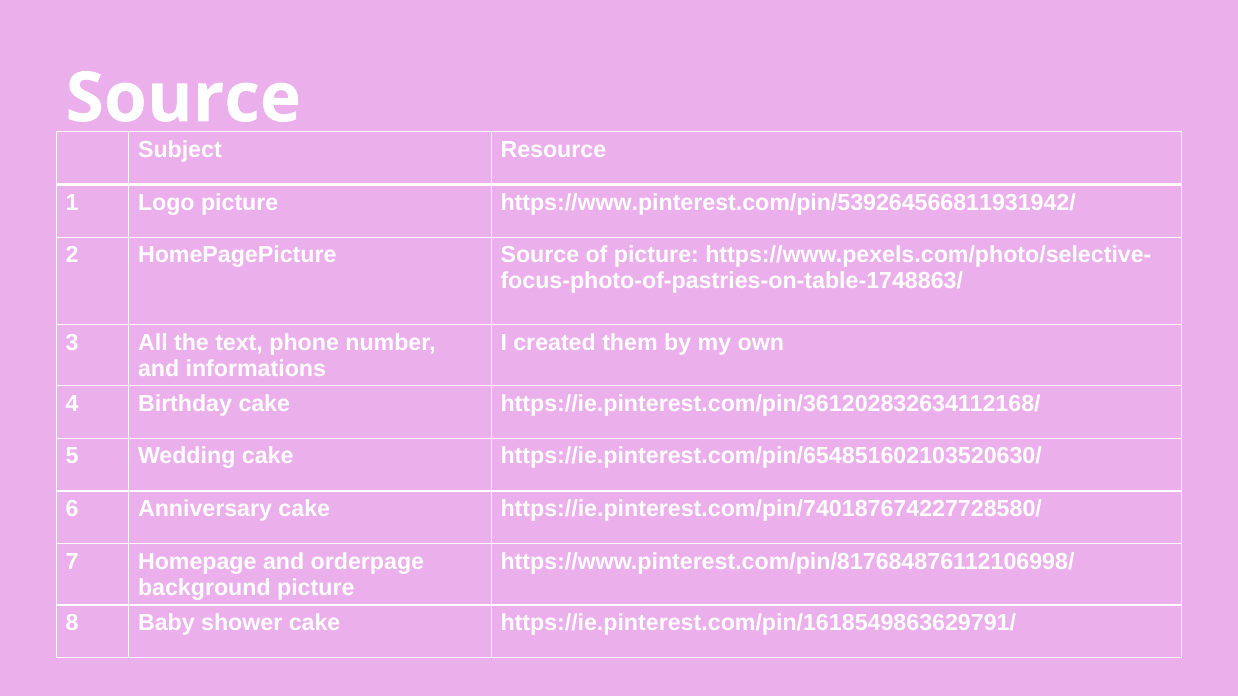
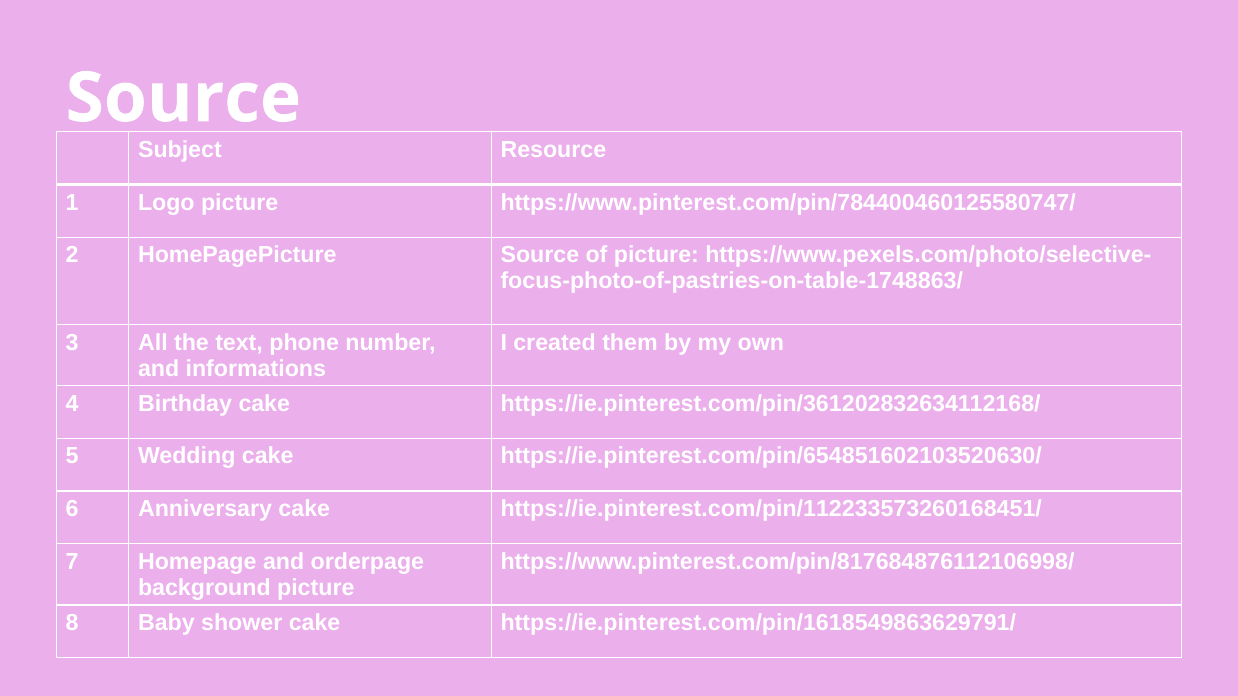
https://www.pinterest.com/pin/539264566811931942/: https://www.pinterest.com/pin/539264566811931942/ -> https://www.pinterest.com/pin/784400460125580747/
https://ie.pinterest.com/pin/740187674227728580/: https://ie.pinterest.com/pin/740187674227728580/ -> https://ie.pinterest.com/pin/112233573260168451/
